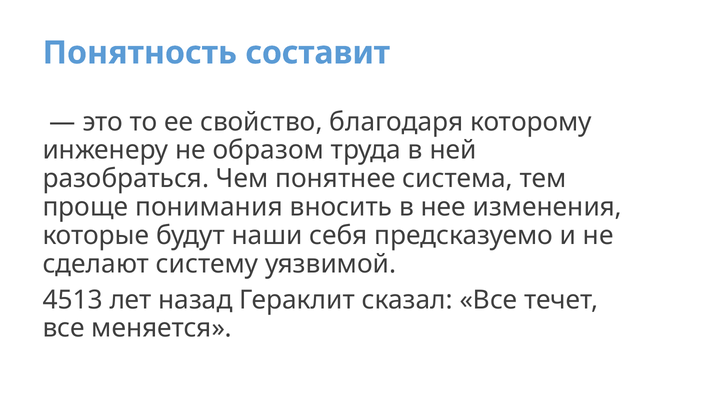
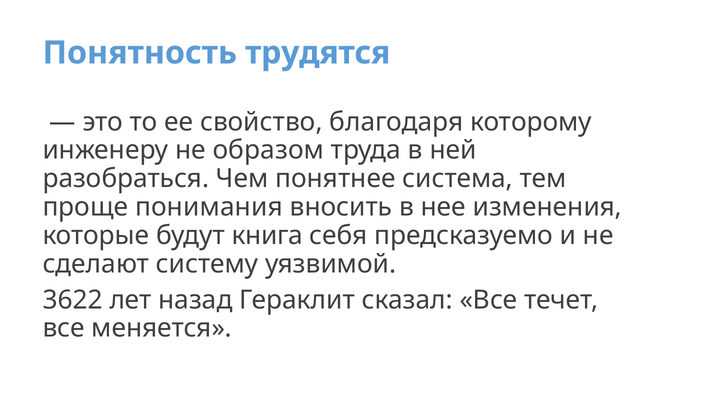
составит: составит -> трудятся
наши: наши -> книга
4513: 4513 -> 3622
